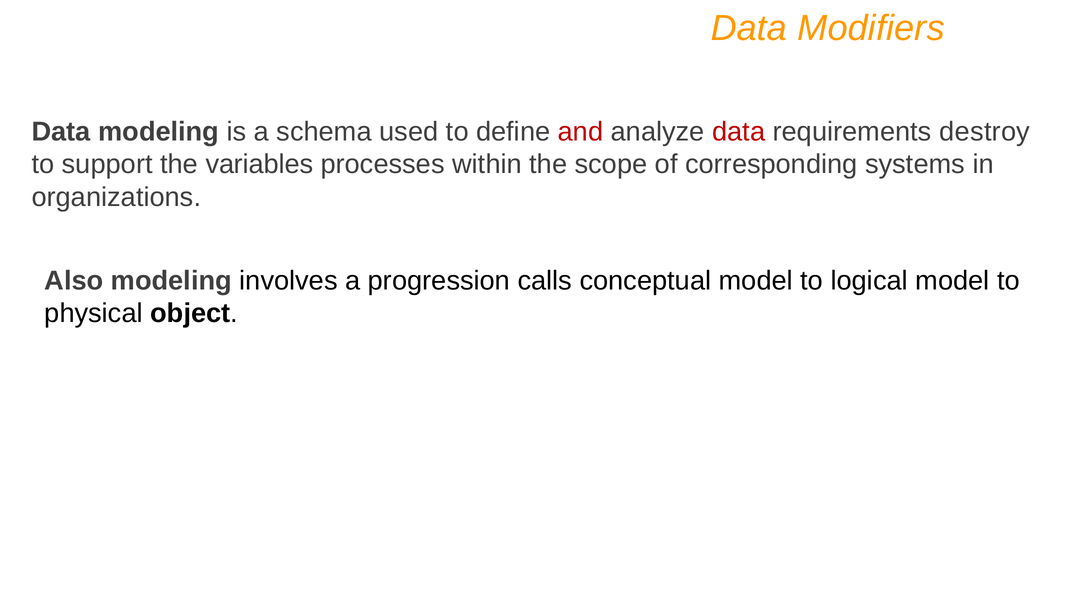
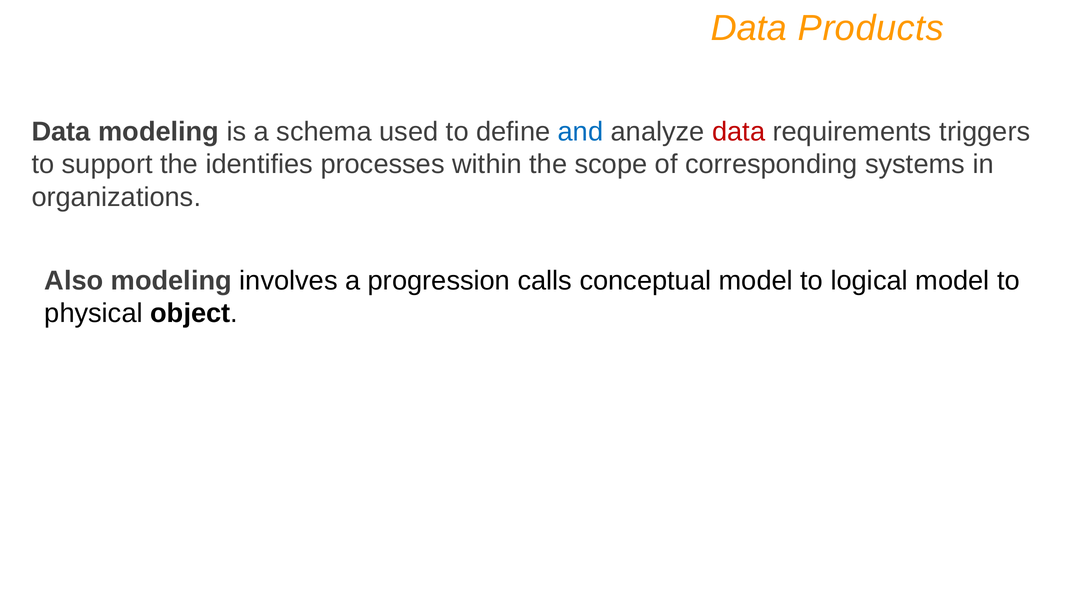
Modifiers: Modifiers -> Products
and colour: red -> blue
destroy: destroy -> triggers
variables: variables -> identifies
